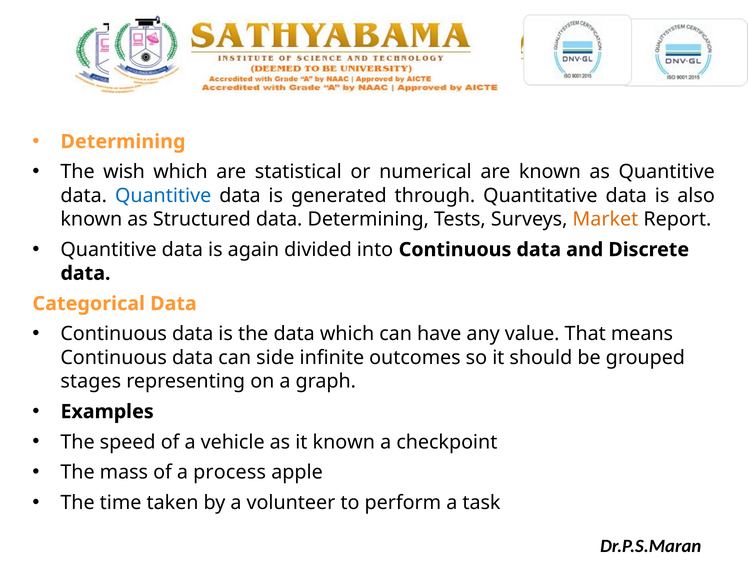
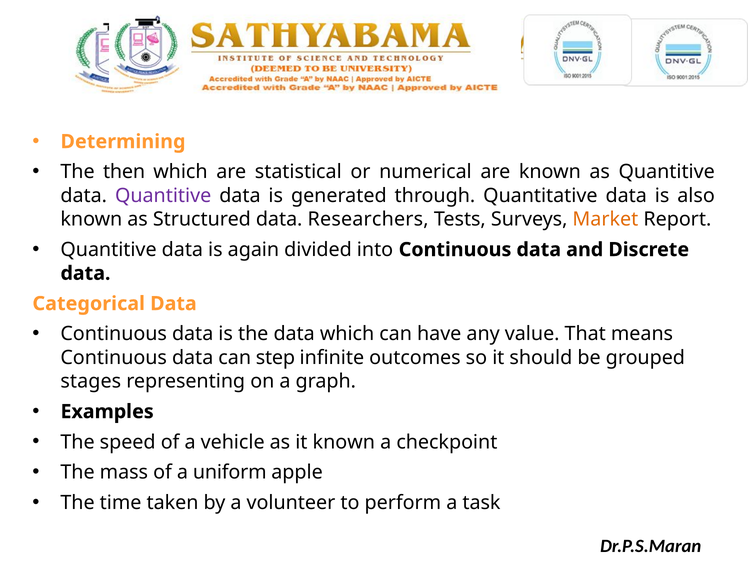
wish: wish -> then
Quantitive at (163, 196) colour: blue -> purple
data Determining: Determining -> Researchers
side: side -> step
process: process -> uniform
